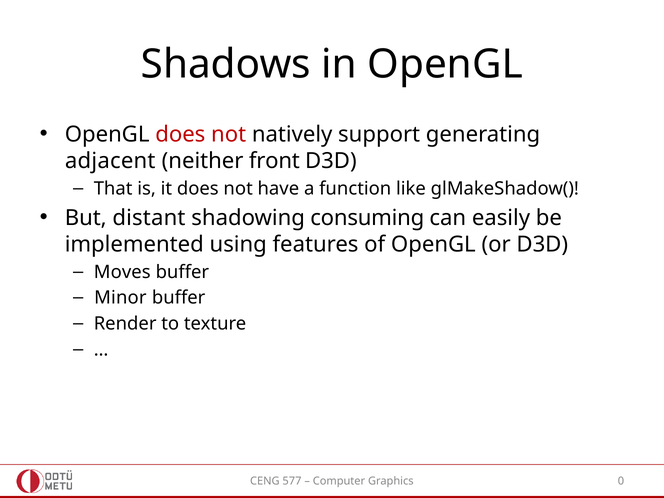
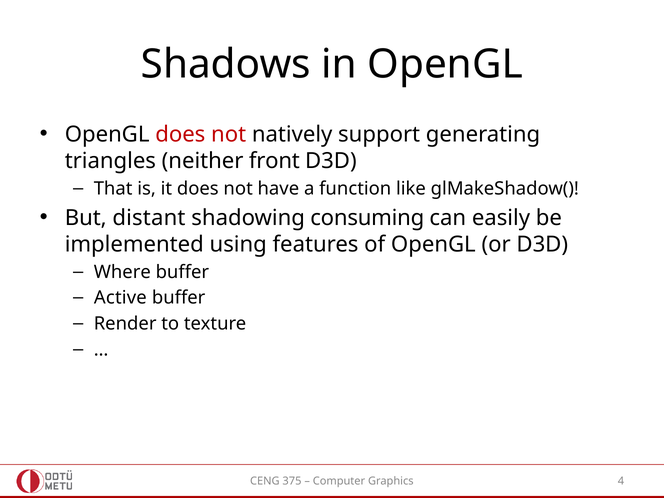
adjacent: adjacent -> triangles
Moves: Moves -> Where
Minor: Minor -> Active
577: 577 -> 375
0: 0 -> 4
